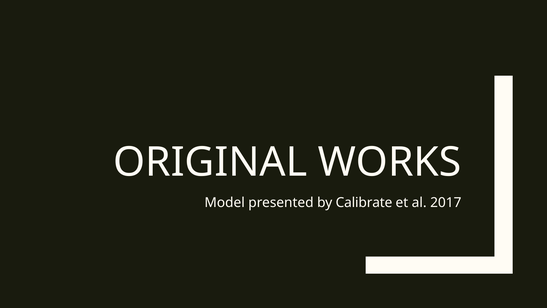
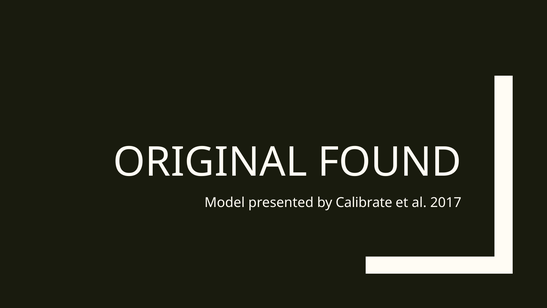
WORKS: WORKS -> FOUND
